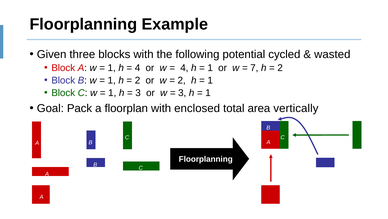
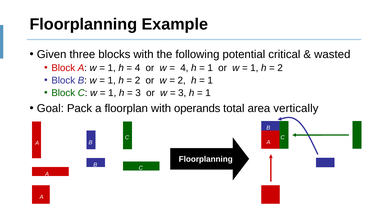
cycled: cycled -> critical
7 at (254, 68): 7 -> 1
enclosed: enclosed -> operands
